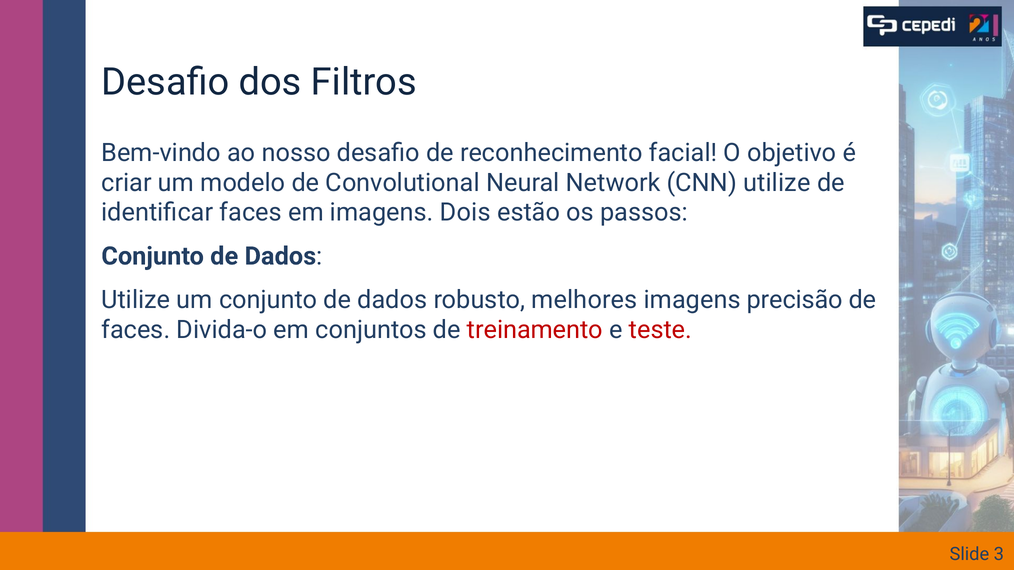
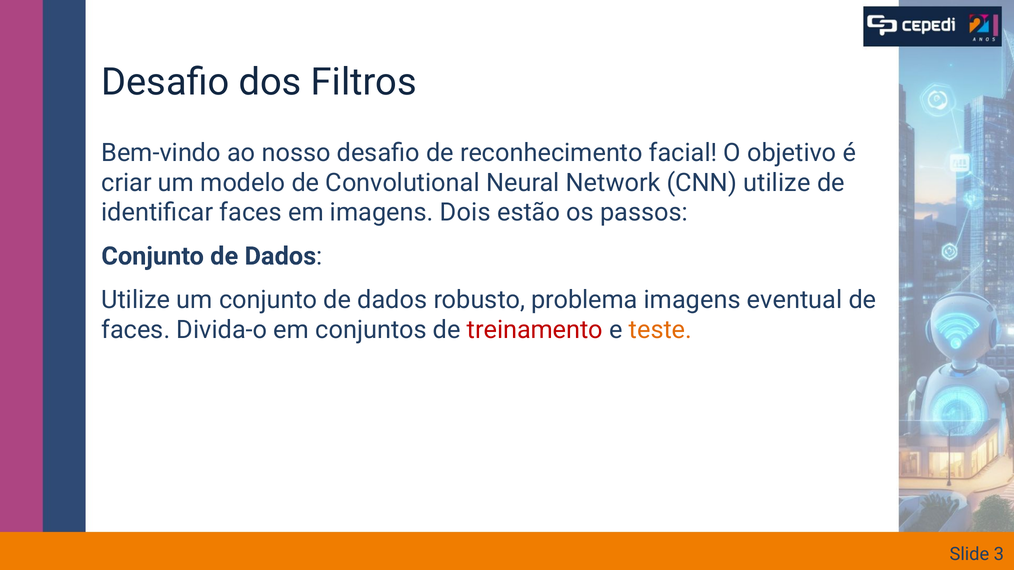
melhores: melhores -> problema
precisão: precisão -> eventual
teste colour: red -> orange
